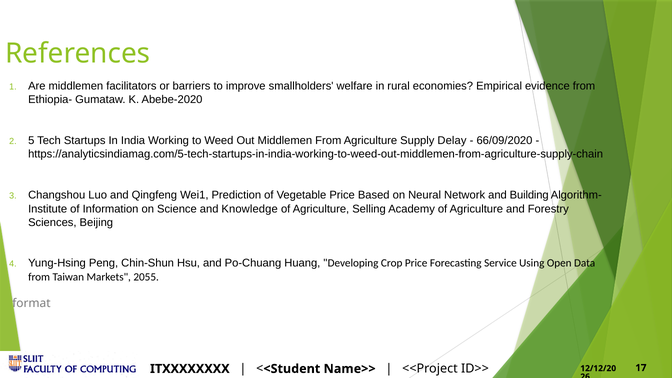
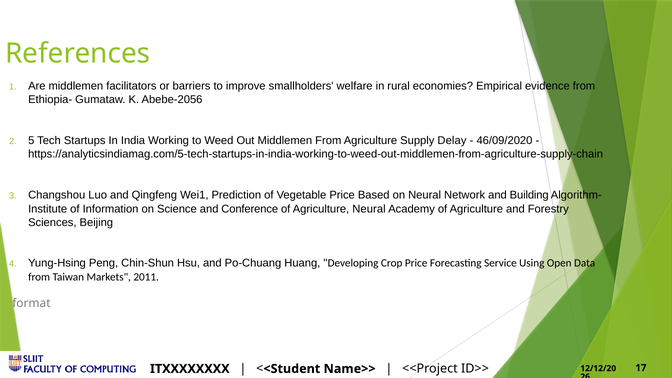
Abebe-2020: Abebe-2020 -> Abebe-2056
66/09/2020: 66/09/2020 -> 46/09/2020
Knowledge: Knowledge -> Conference
Agriculture Selling: Selling -> Neural
2055: 2055 -> 2011
